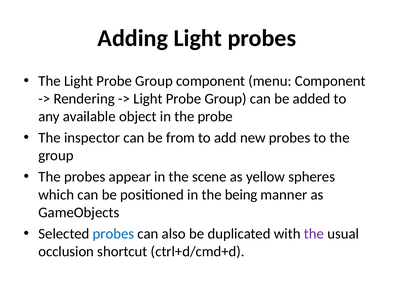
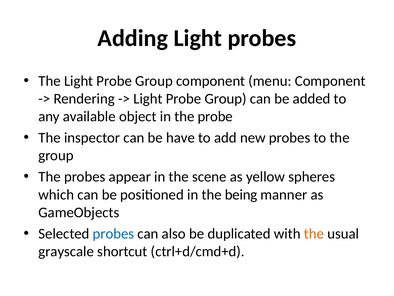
from: from -> have
the at (314, 233) colour: purple -> orange
occlusion: occlusion -> grayscale
